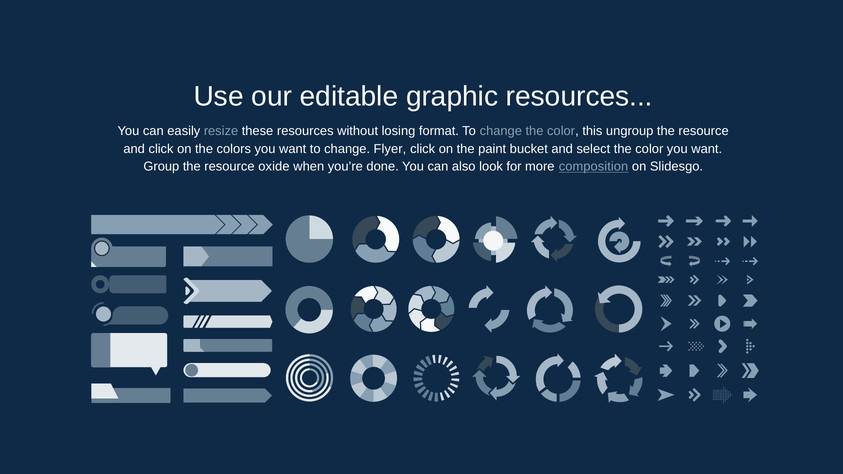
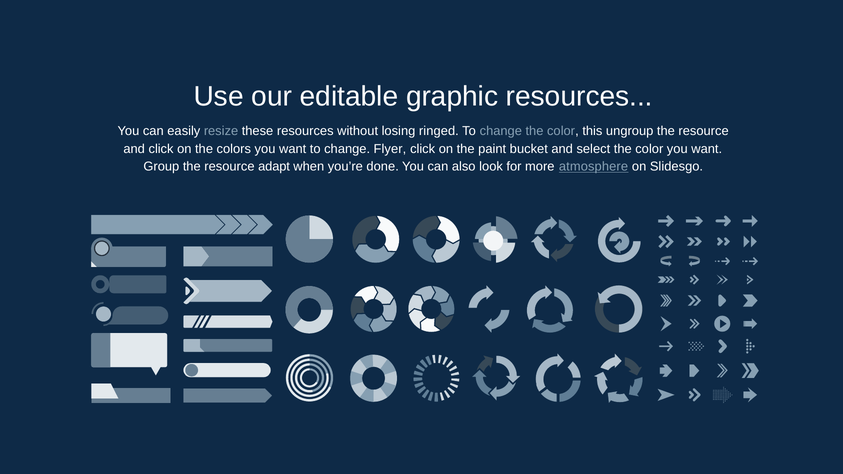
format: format -> ringed
oxide: oxide -> adapt
composition: composition -> atmosphere
